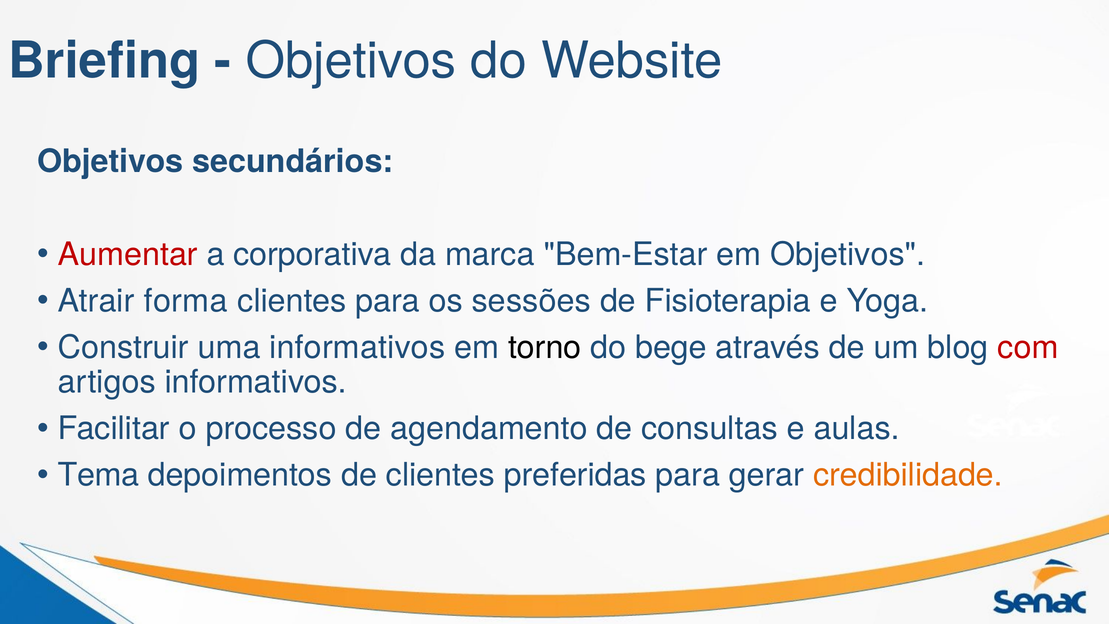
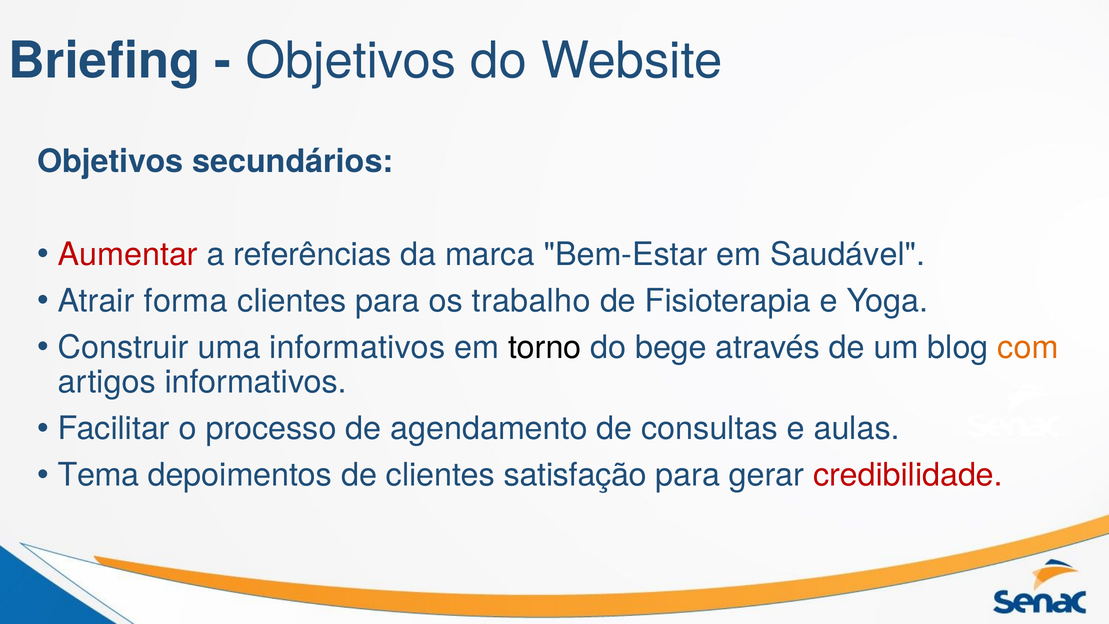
corporativa: corporativa -> referências
em Objetivos: Objetivos -> Saudável
sessões: sessões -> trabalho
com colour: red -> orange
preferidas: preferidas -> satisfação
credibilidade colour: orange -> red
